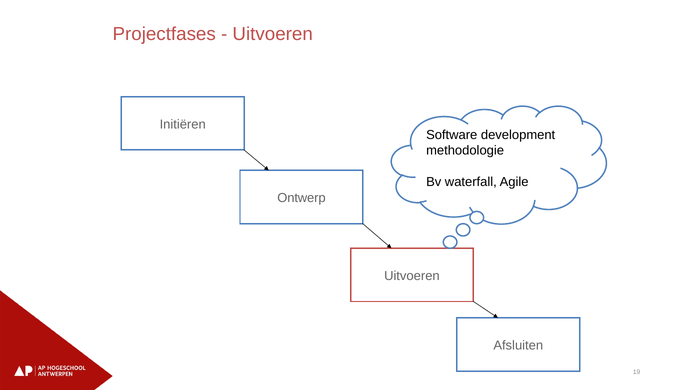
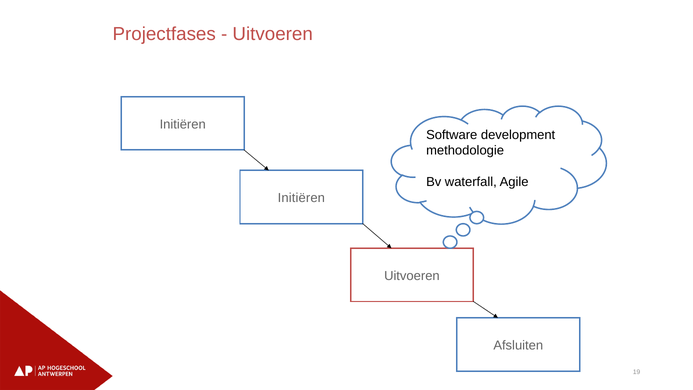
Ontwerp at (301, 198): Ontwerp -> Initiëren
